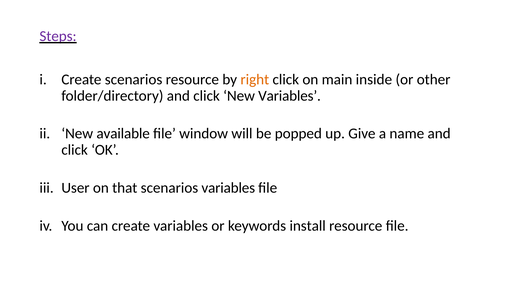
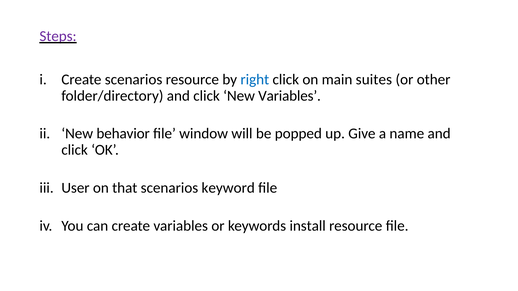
right colour: orange -> blue
inside: inside -> suites
available: available -> behavior
scenarios variables: variables -> keyword
